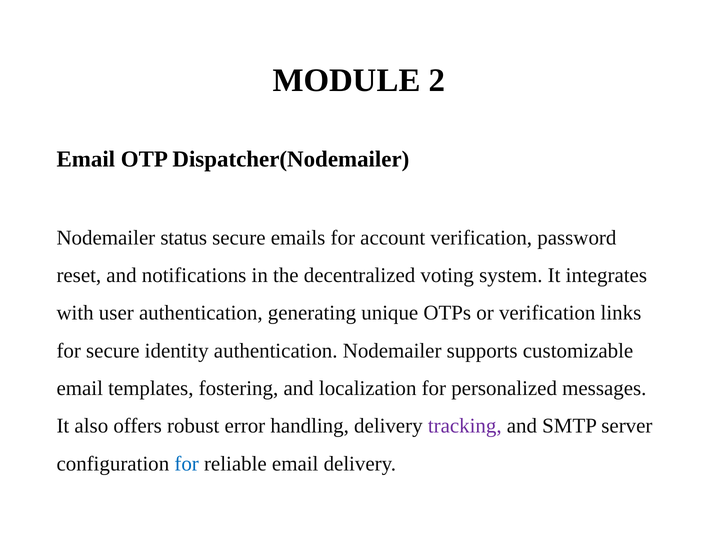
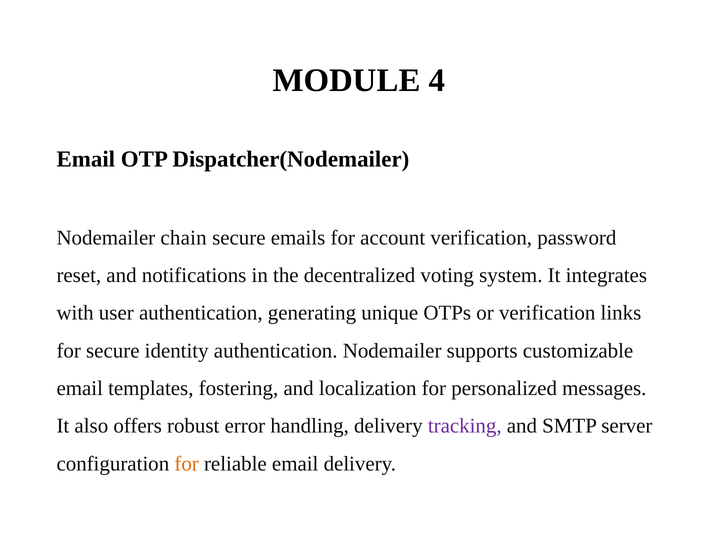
2: 2 -> 4
status: status -> chain
for at (187, 464) colour: blue -> orange
